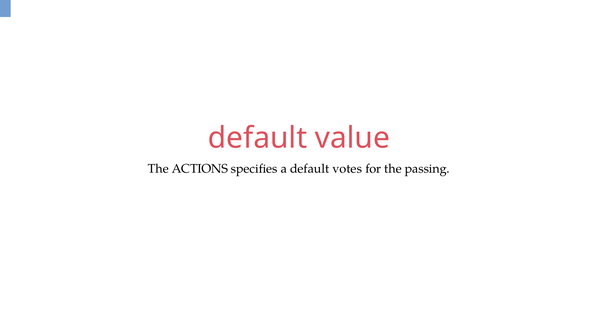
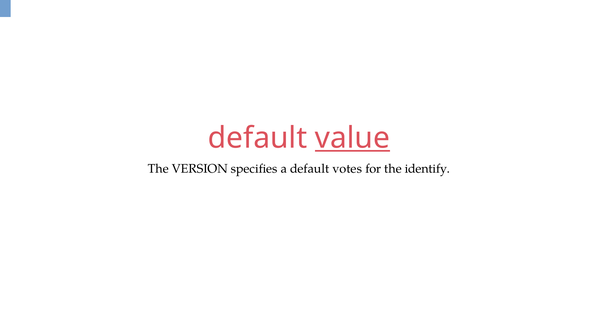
value underline: none -> present
ACTIONS: ACTIONS -> VERSION
passing: passing -> identify
